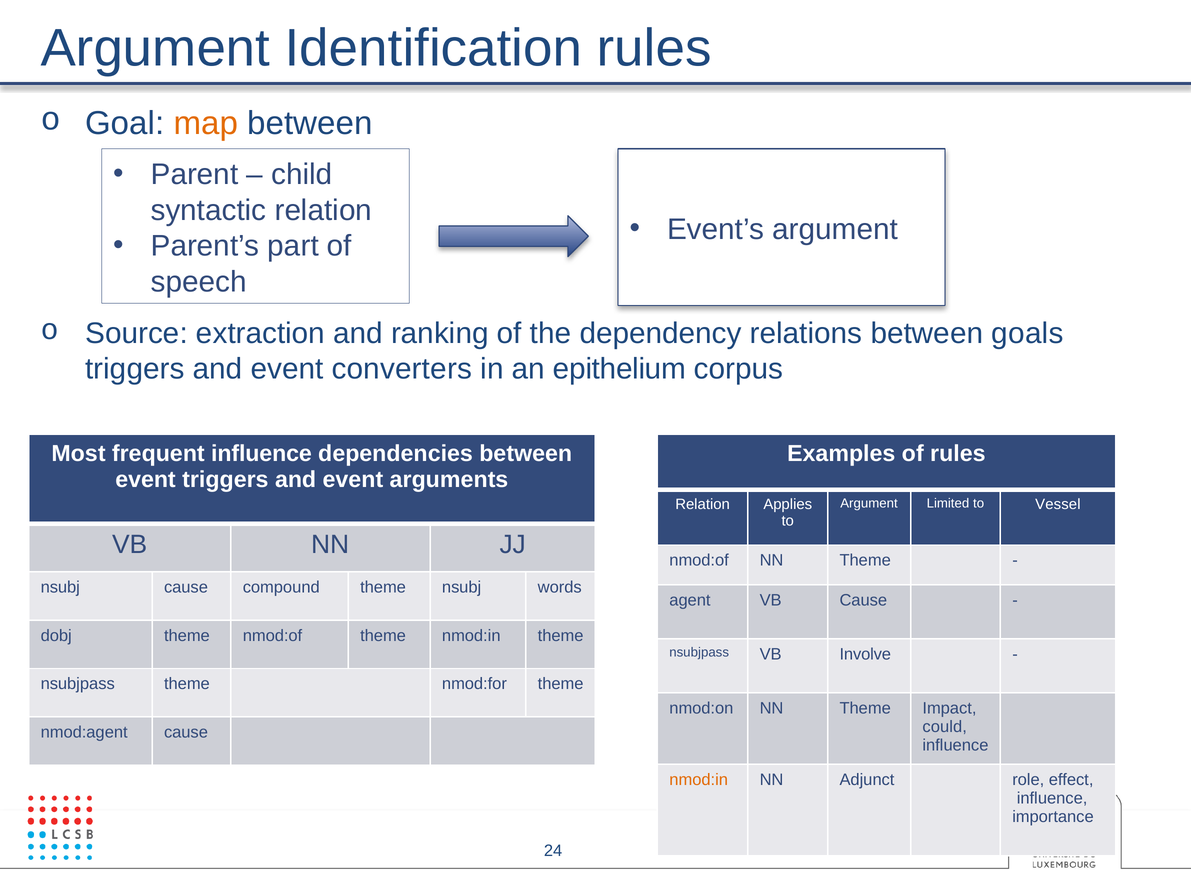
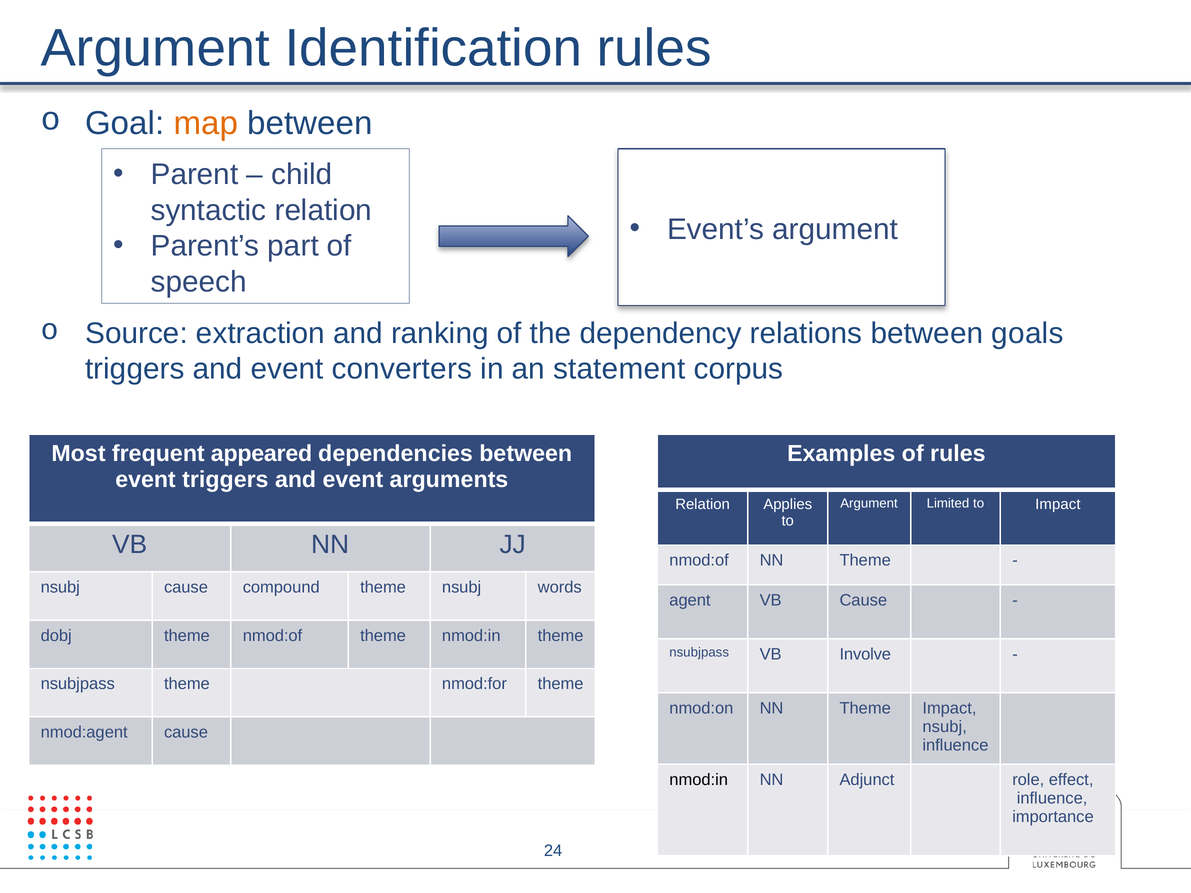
epithelium: epithelium -> statement
frequent influence: influence -> appeared
to Vessel: Vessel -> Impact
could at (945, 727): could -> nsubj
nmod:in at (699, 780) colour: orange -> black
